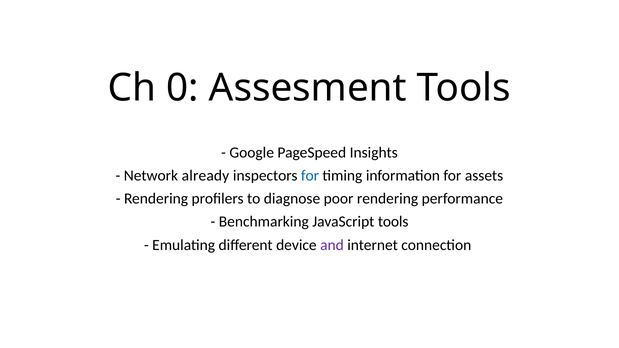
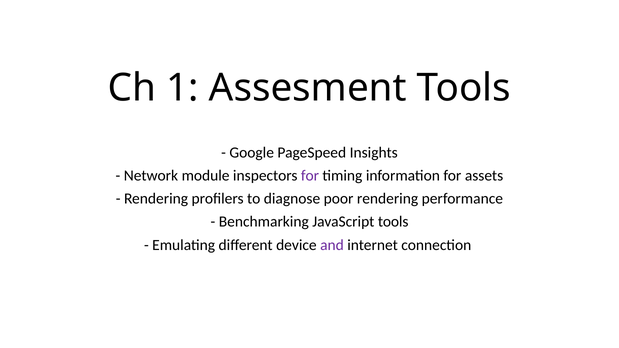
0: 0 -> 1
already: already -> module
for at (310, 176) colour: blue -> purple
